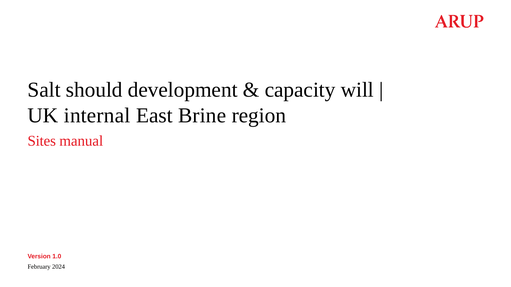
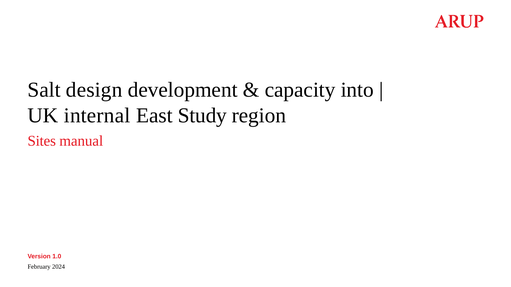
should: should -> design
will: will -> into
Brine: Brine -> Study
